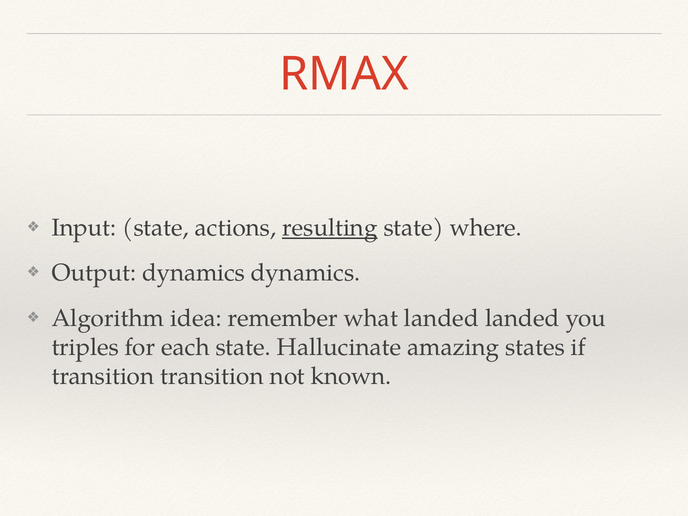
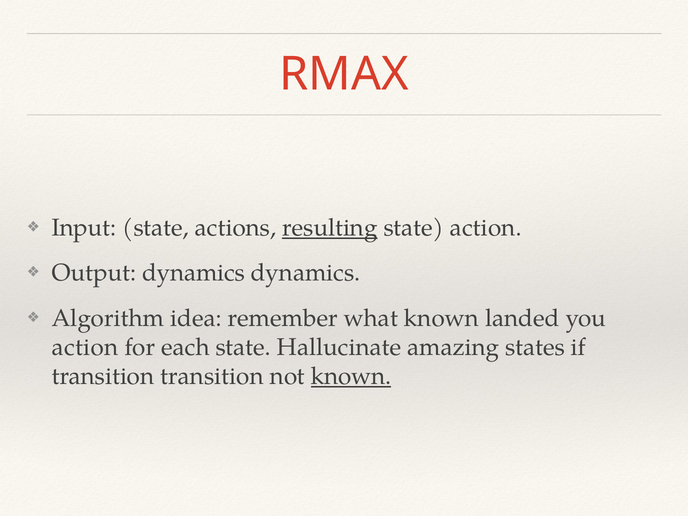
state where: where -> action
what landed: landed -> known
triples at (85, 347): triples -> action
known at (351, 376) underline: none -> present
